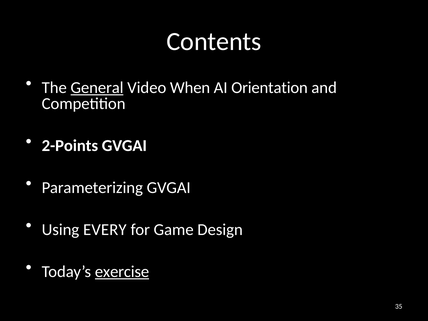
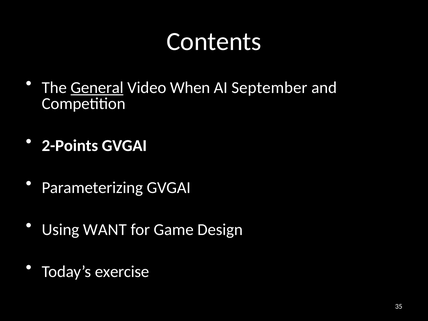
Orientation: Orientation -> September
EVERY: EVERY -> WANT
exercise underline: present -> none
